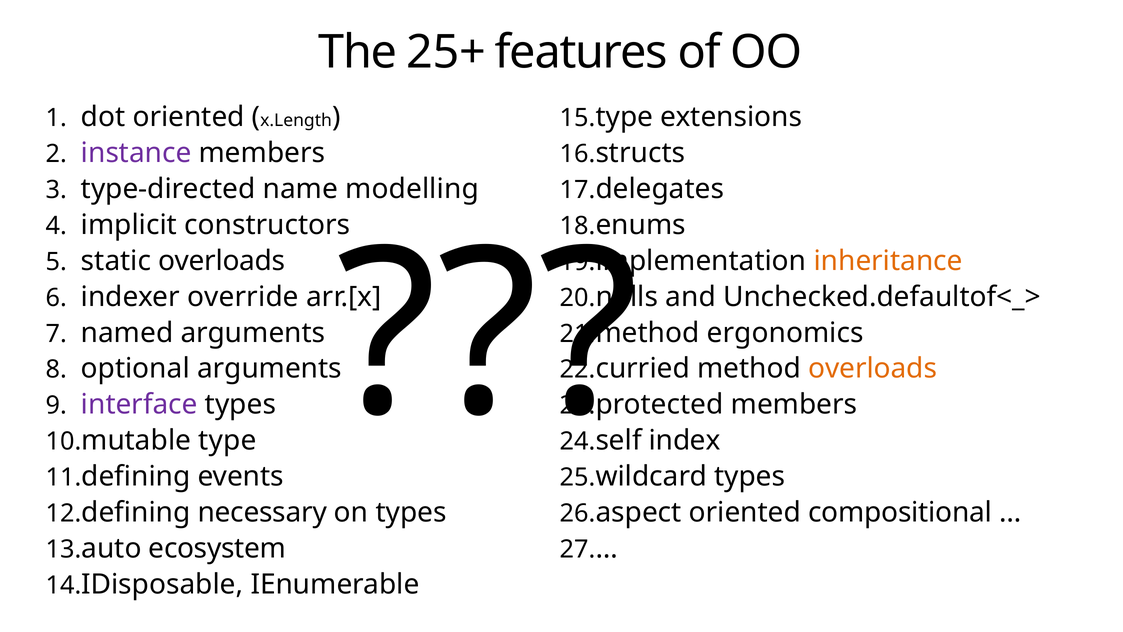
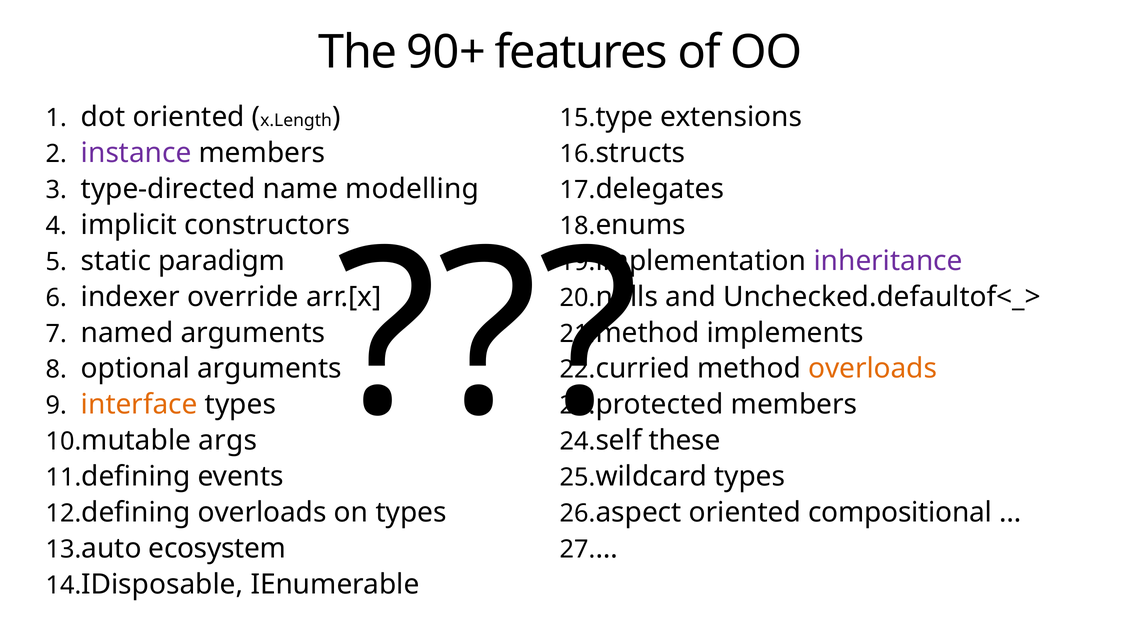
25+: 25+ -> 90+
inheritance colour: orange -> purple
static overloads: overloads -> paradigm
ergonomics: ergonomics -> implements
interface colour: purple -> orange
type: type -> args
index: index -> these
necessary at (262, 512): necessary -> overloads
